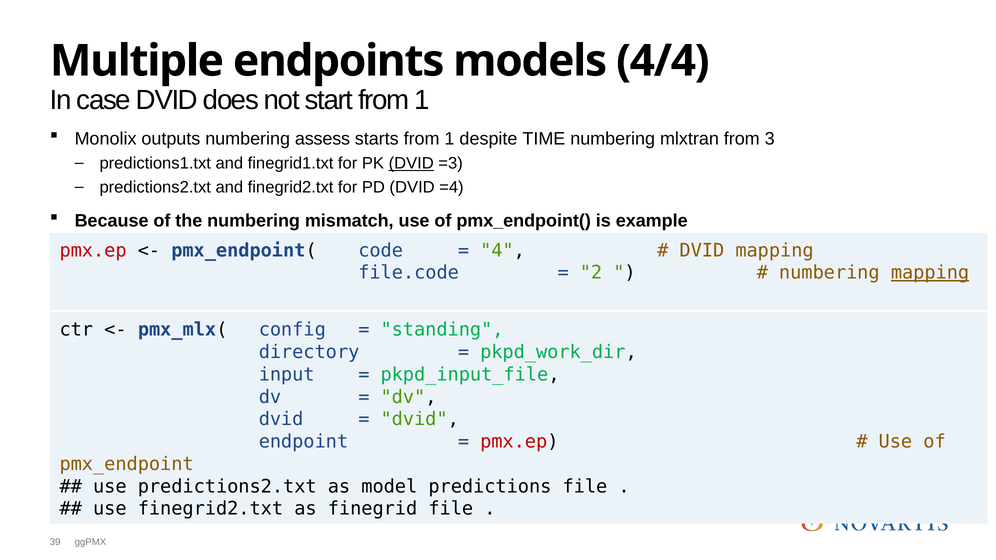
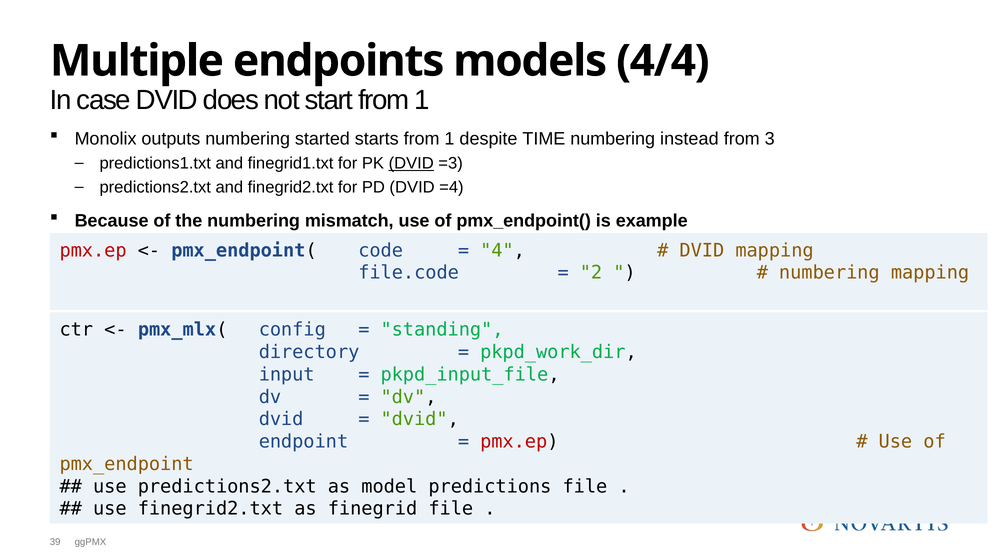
assess: assess -> started
mlxtran: mlxtran -> instead
mapping at (930, 273) underline: present -> none
